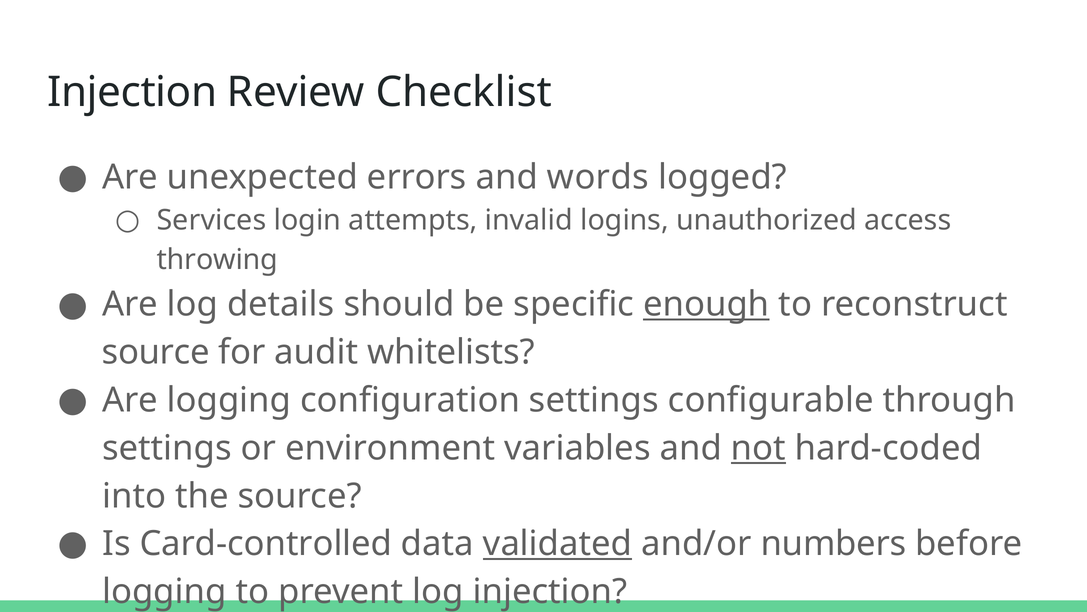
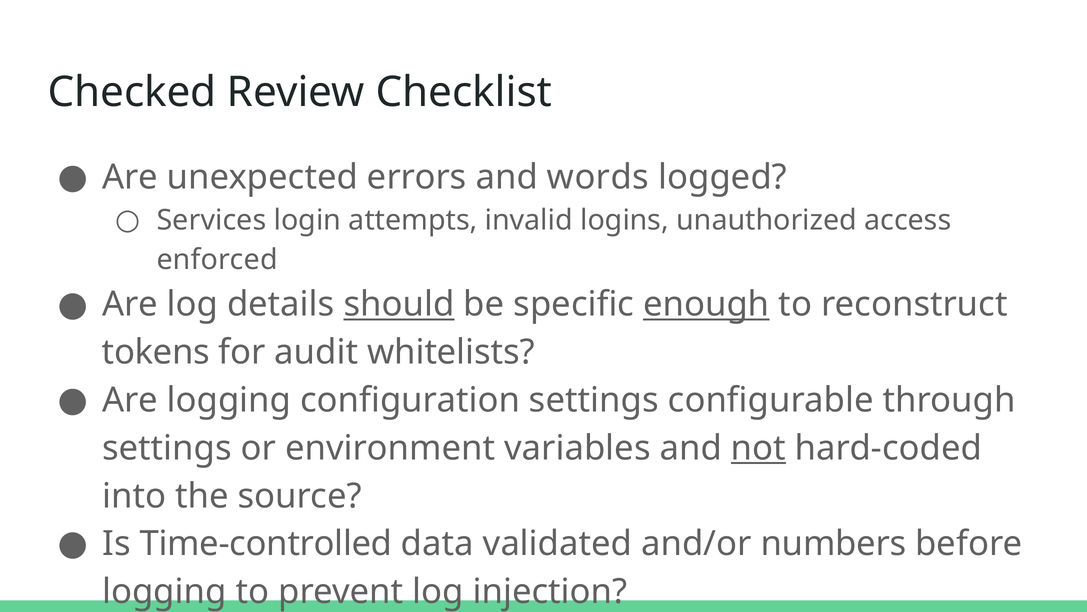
Injection at (132, 92): Injection -> Checked
throwing: throwing -> enforced
should underline: none -> present
source at (156, 352): source -> tokens
Card-controlled: Card-controlled -> Time-controlled
validated underline: present -> none
